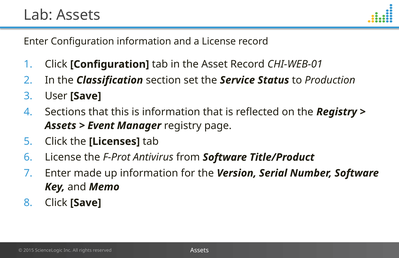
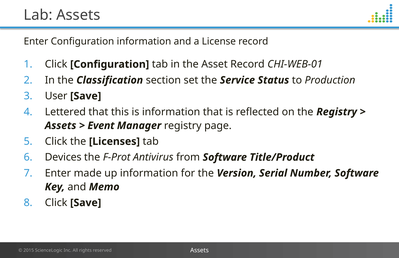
Sections: Sections -> Lettered
License at (63, 157): License -> Devices
